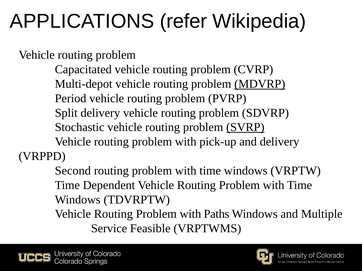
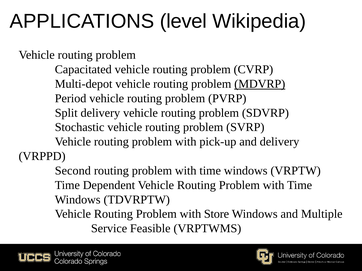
refer: refer -> level
SVRP underline: present -> none
Paths: Paths -> Store
